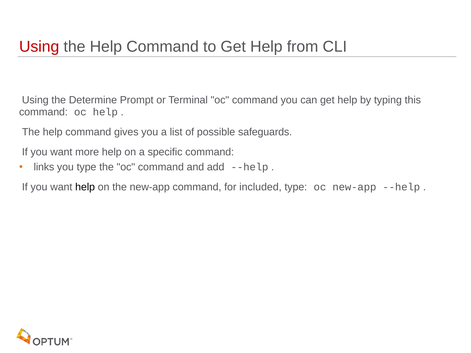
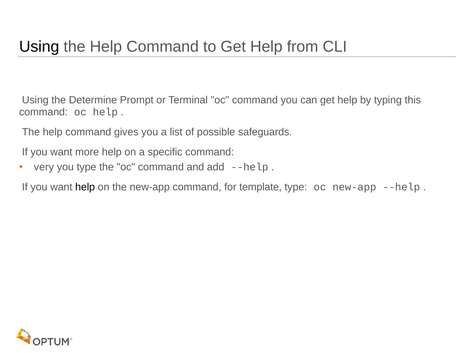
Using at (39, 47) colour: red -> black
links: links -> very
included: included -> template
